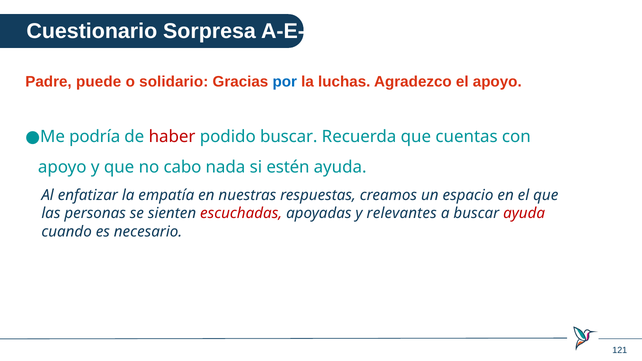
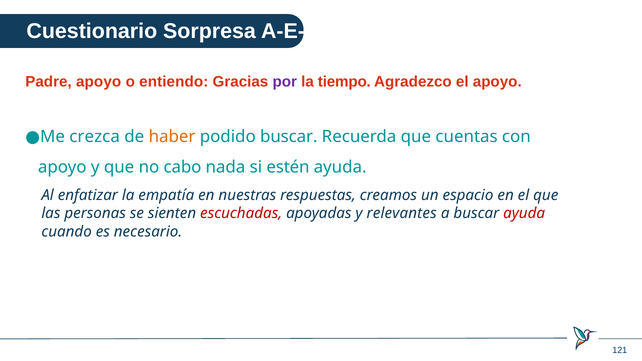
Padre puede: puede -> apoyo
solidario: solidario -> entiendo
por colour: blue -> purple
luchas: luchas -> tiempo
podría: podría -> crezca
haber colour: red -> orange
